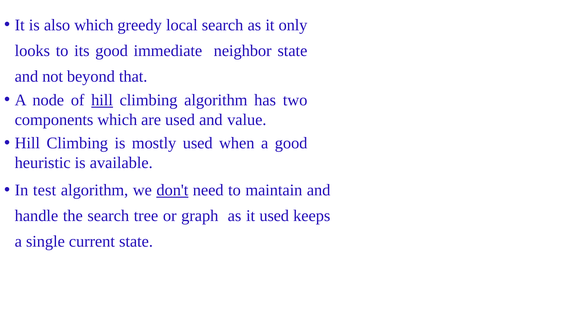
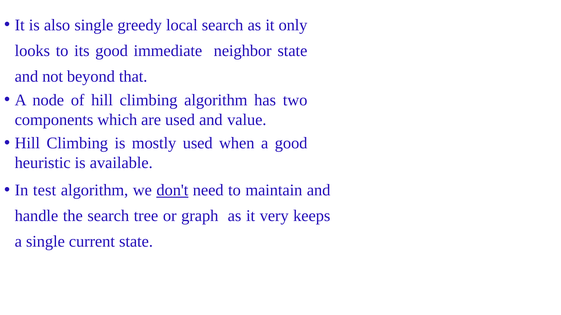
also which: which -> single
hill at (102, 100) underline: present -> none
it used: used -> very
